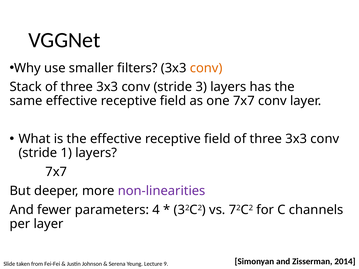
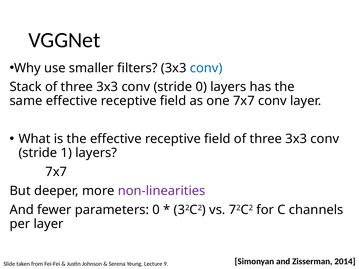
conv at (206, 68) colour: orange -> blue
stride 3: 3 -> 0
parameters 4: 4 -> 0
